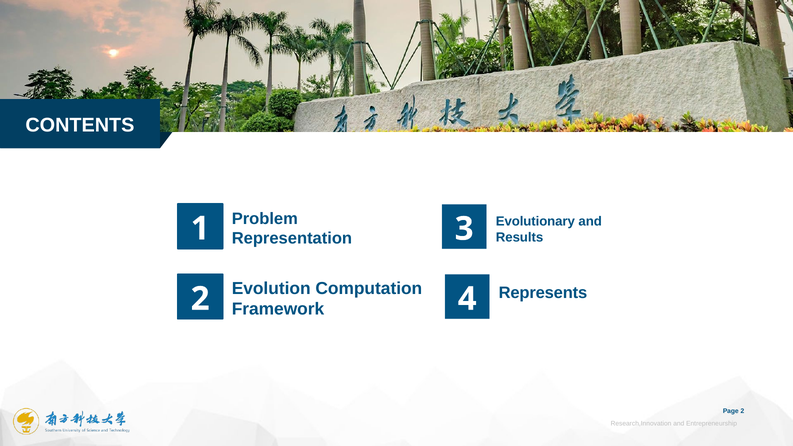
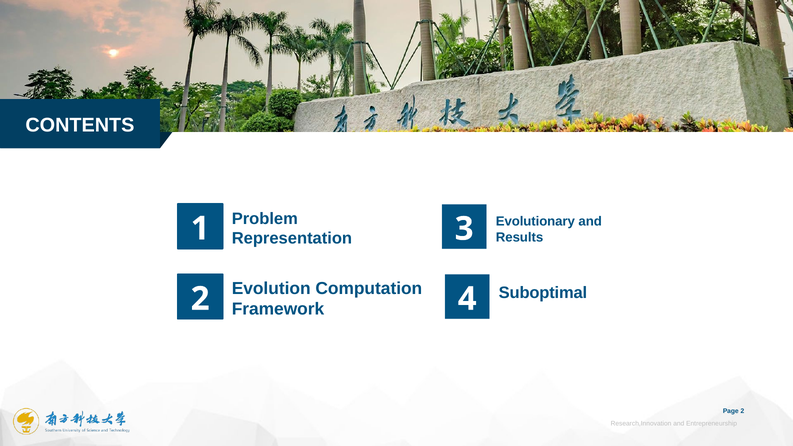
Represents: Represents -> Suboptimal
